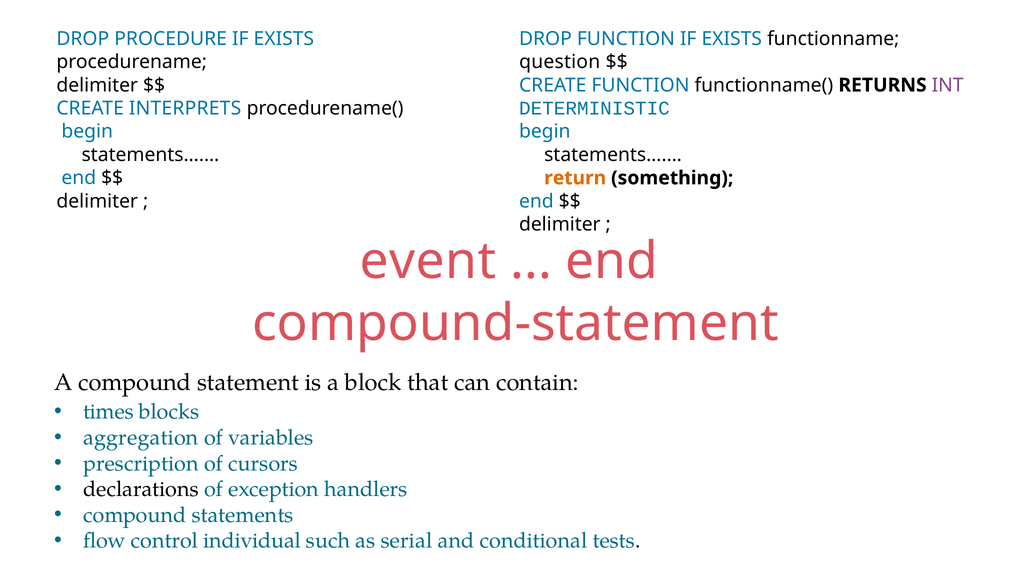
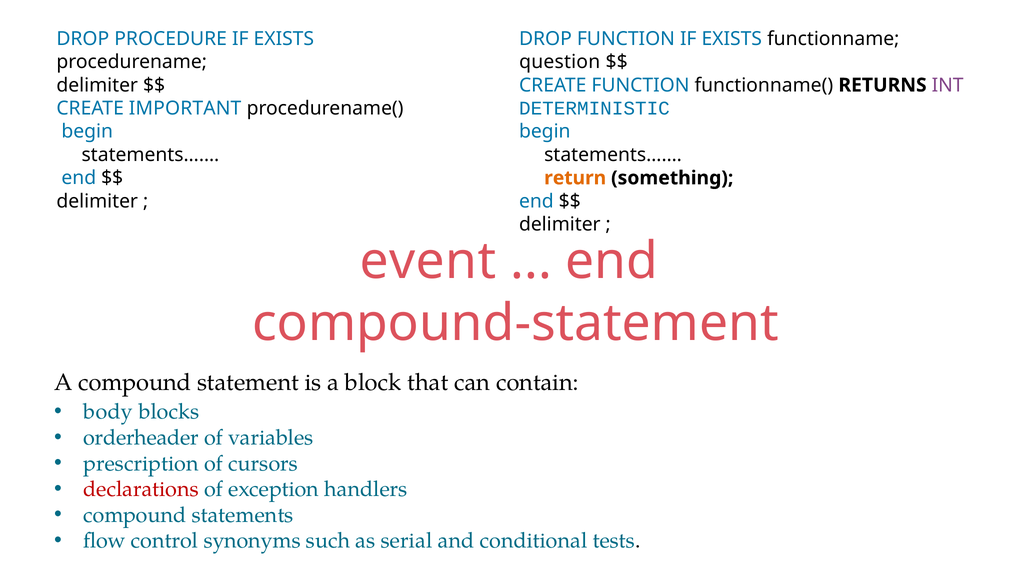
INTERPRETS: INTERPRETS -> IMPORTANT
times: times -> body
aggregation: aggregation -> orderheader
declarations colour: black -> red
individual: individual -> synonyms
